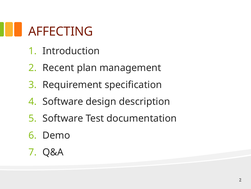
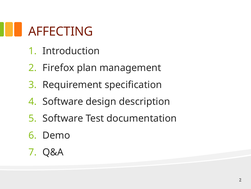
Recent: Recent -> Firefox
